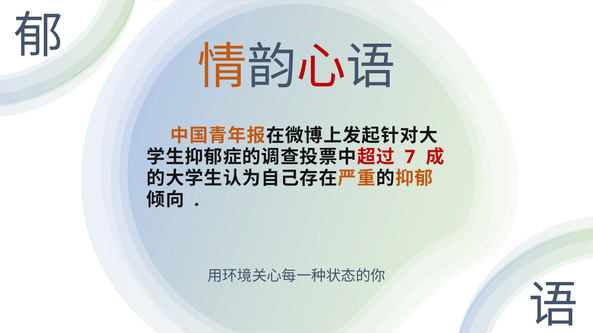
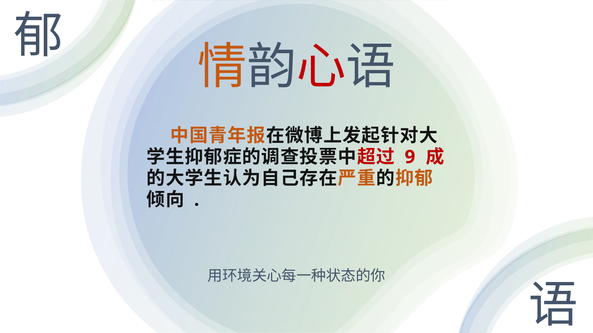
7: 7 -> 9
